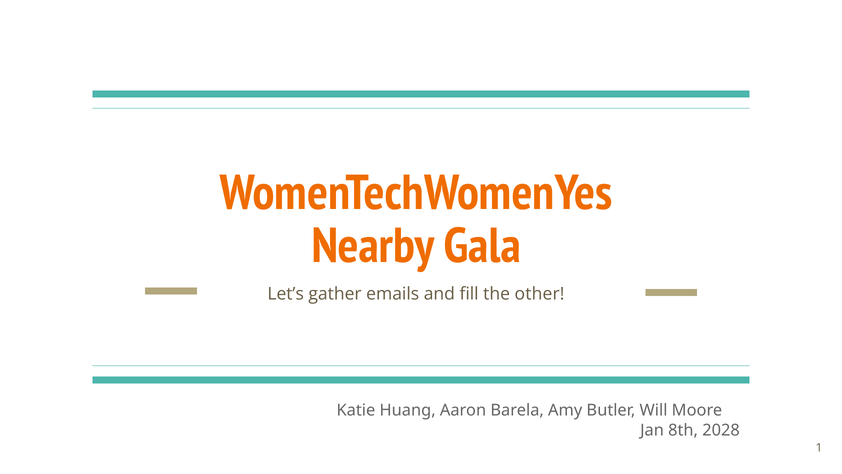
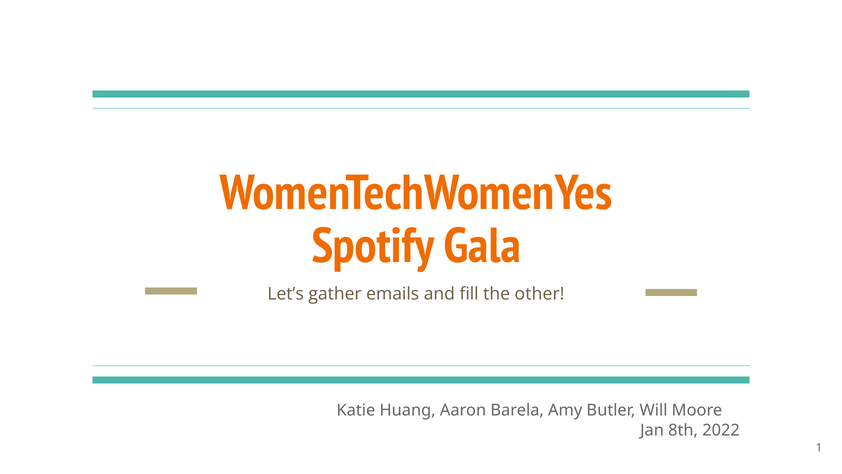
Nearby: Nearby -> Spotify
2028: 2028 -> 2022
